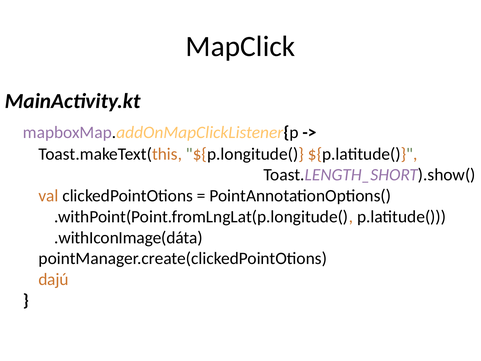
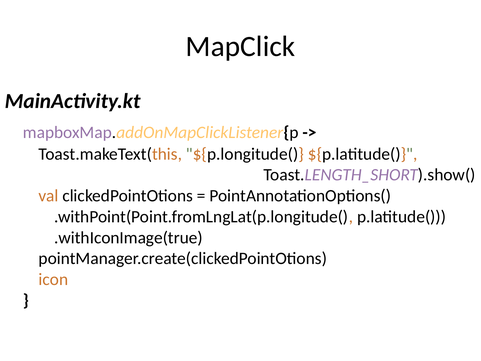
.withIconImage(dáta: .withIconImage(dáta -> .withIconImage(true
dajú: dajú -> icon
